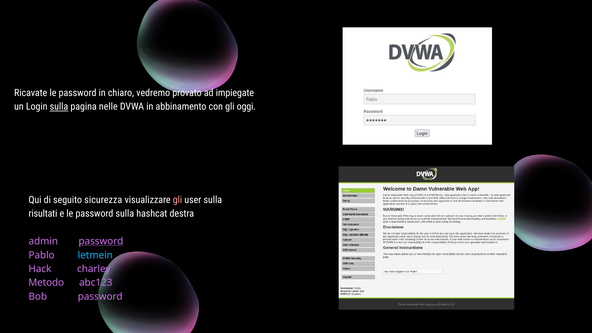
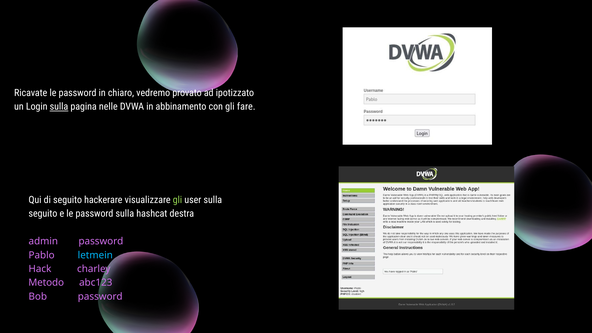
impiegate: impiegate -> ipotizzato
oggi: oggi -> fare
sicurezza: sicurezza -> hackerare
gli at (177, 200) colour: pink -> light green
risultati at (43, 214): risultati -> seguito
password at (101, 241) underline: present -> none
